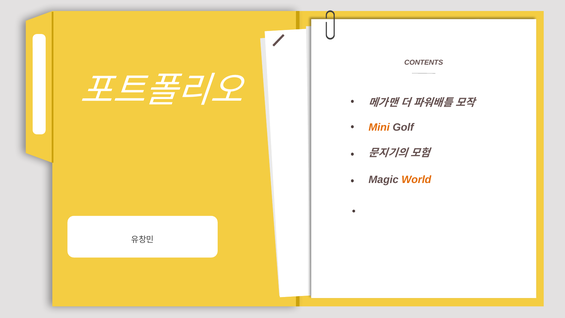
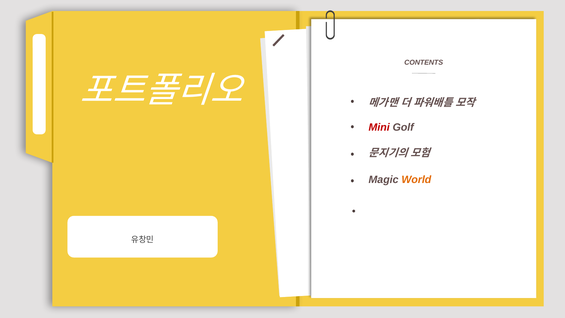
Mini colour: orange -> red
